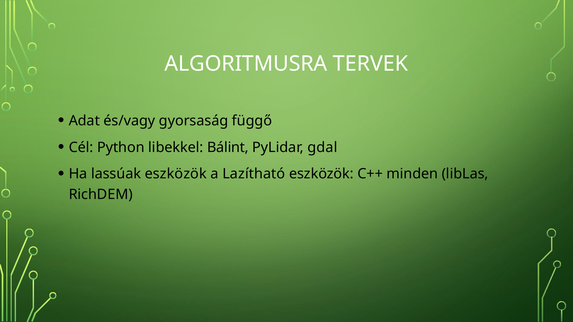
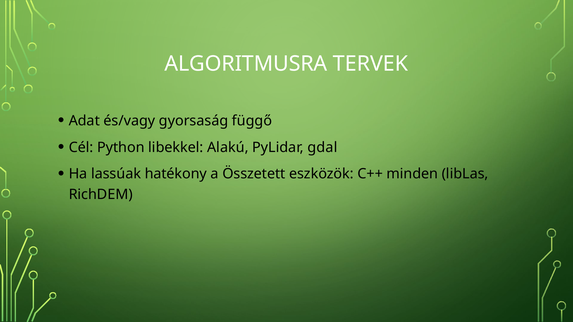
Bálint: Bálint -> Alakú
lassúak eszközök: eszközök -> hatékony
Lazítható: Lazítható -> Összetett
